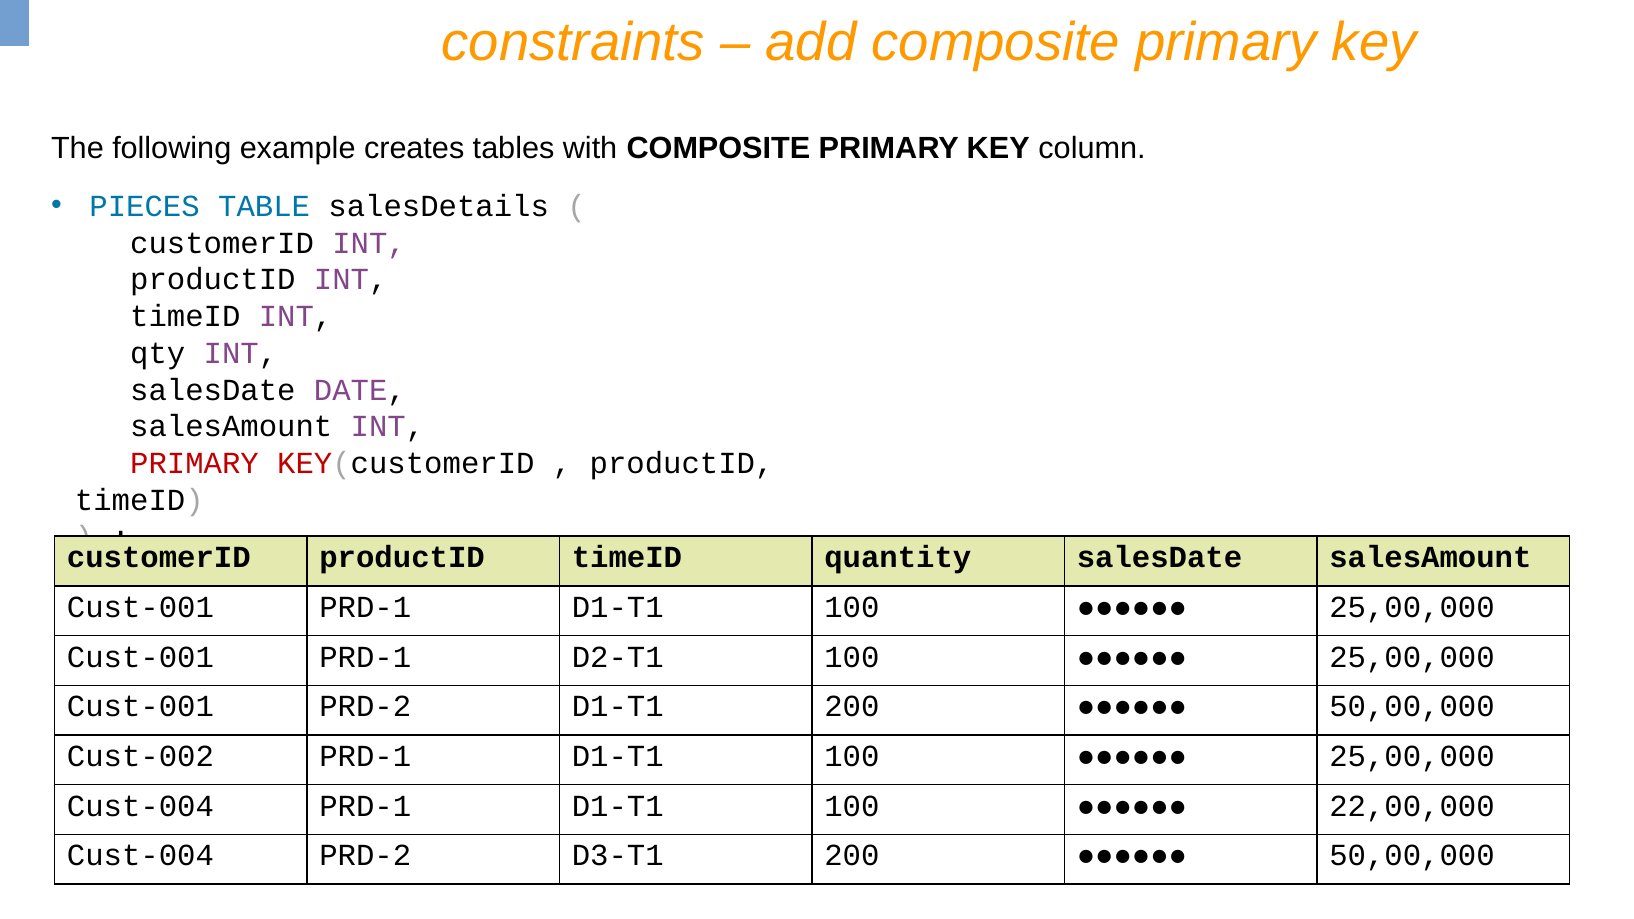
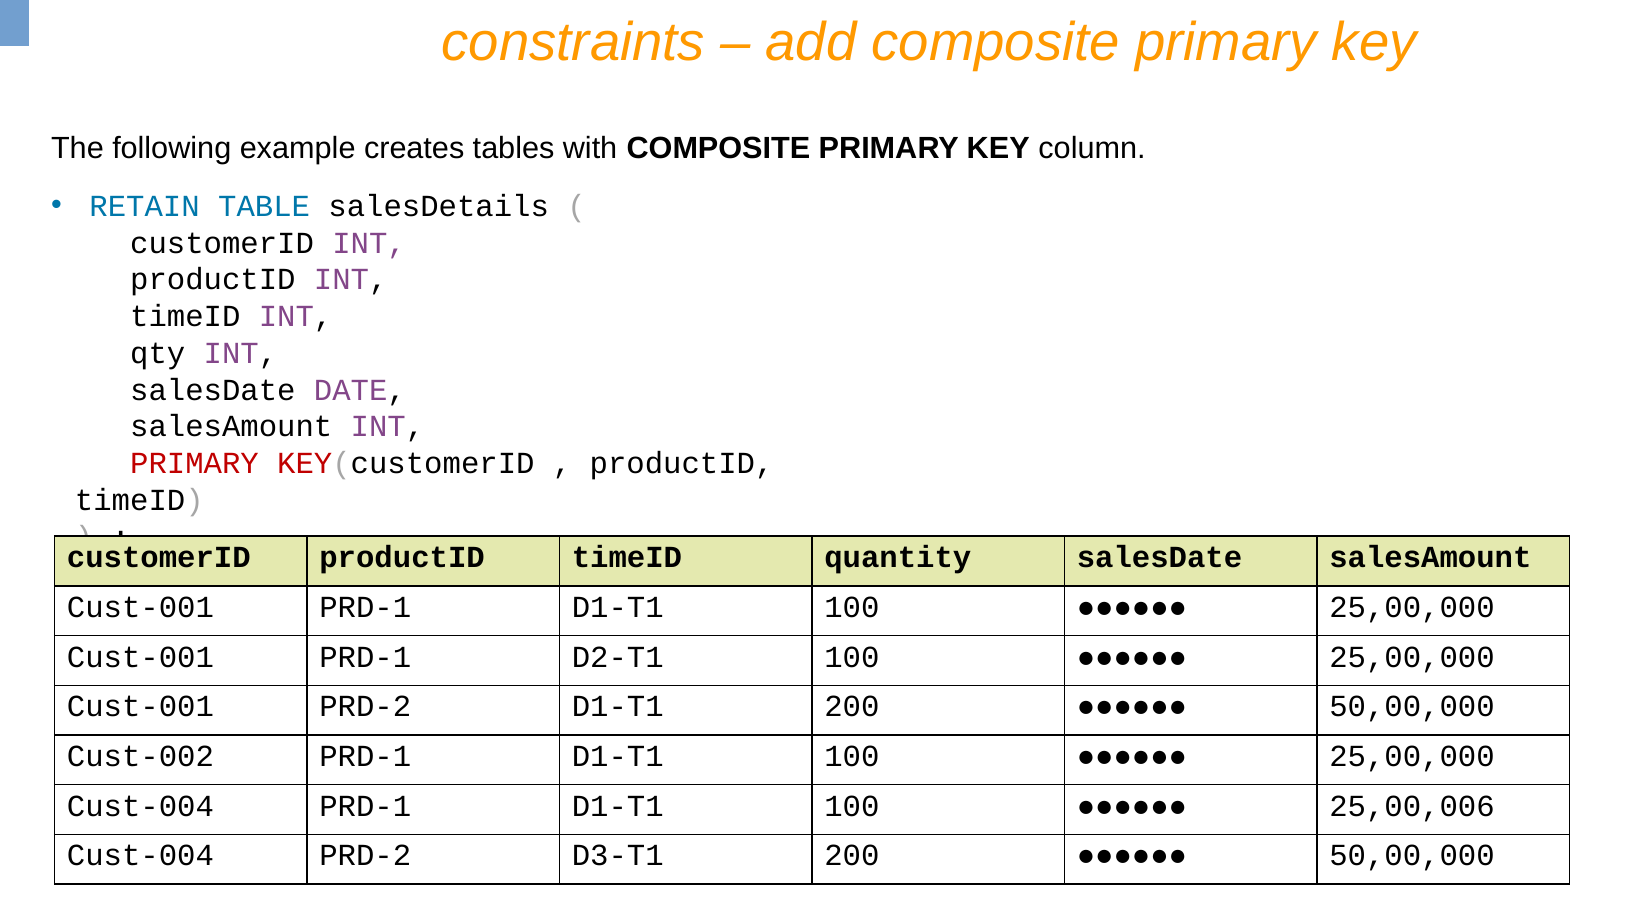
PIECES: PIECES -> RETAIN
22,00,000: 22,00,000 -> 25,00,006
